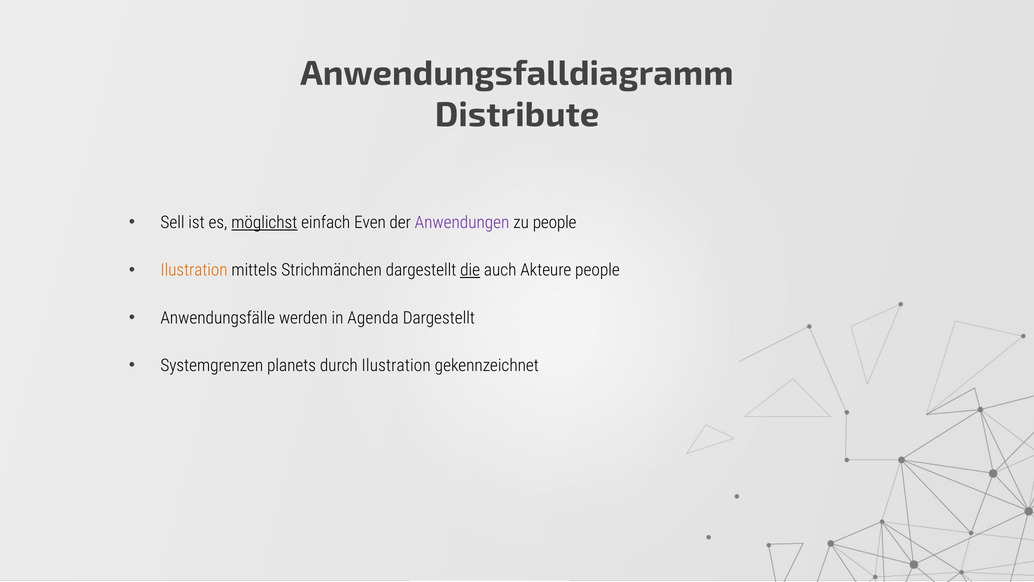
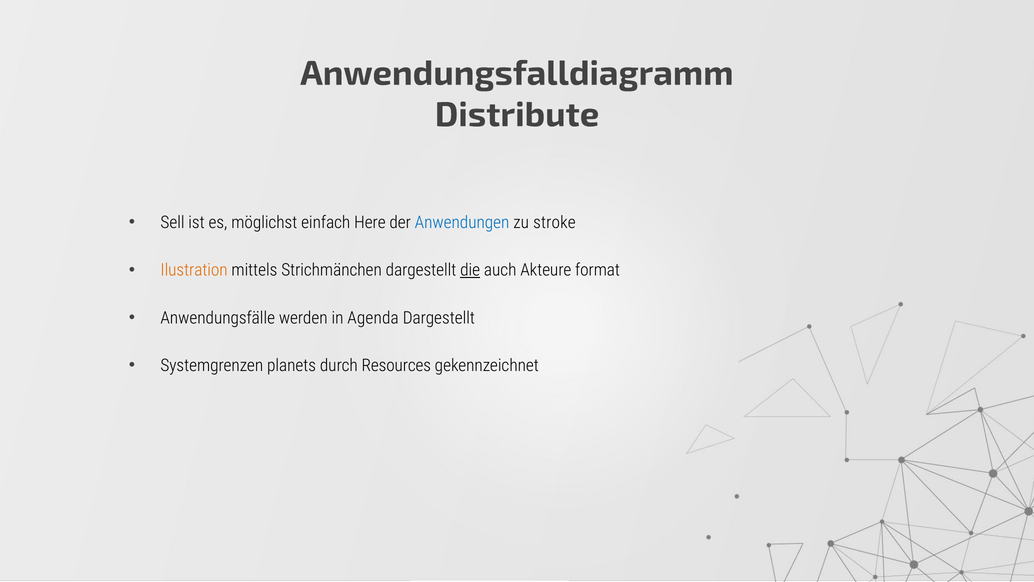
möglichst underline: present -> none
Even: Even -> Here
Anwendungen colour: purple -> blue
zu people: people -> stroke
Akteure people: people -> format
durch Ilustration: Ilustration -> Resources
